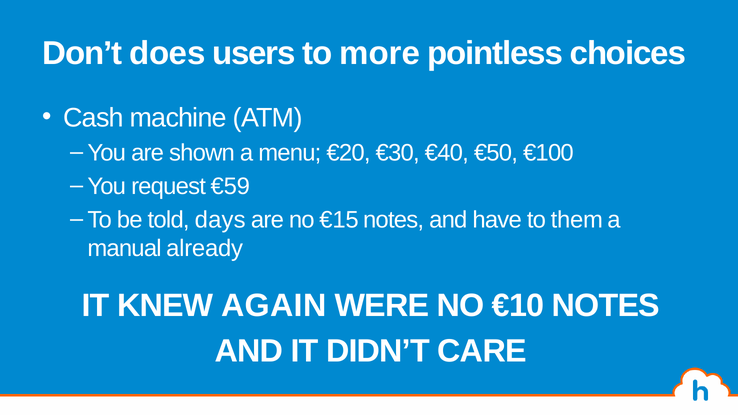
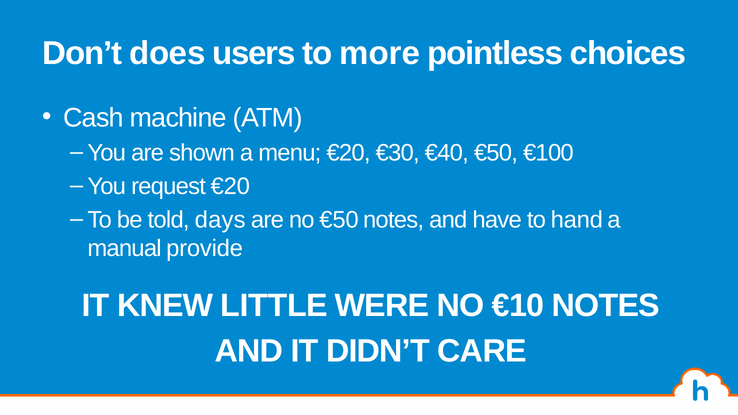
request €59: €59 -> €20
no €15: €15 -> €50
them: them -> hand
already: already -> provide
AGAIN: AGAIN -> LITTLE
